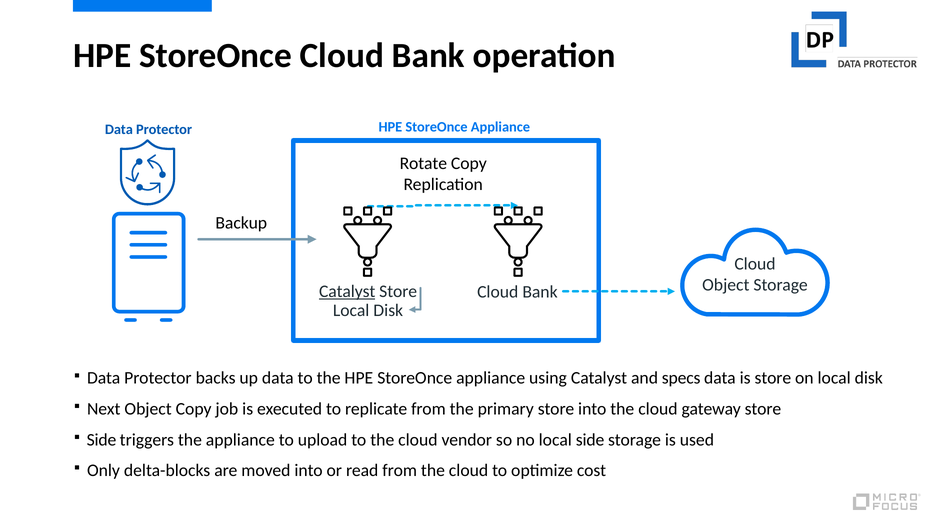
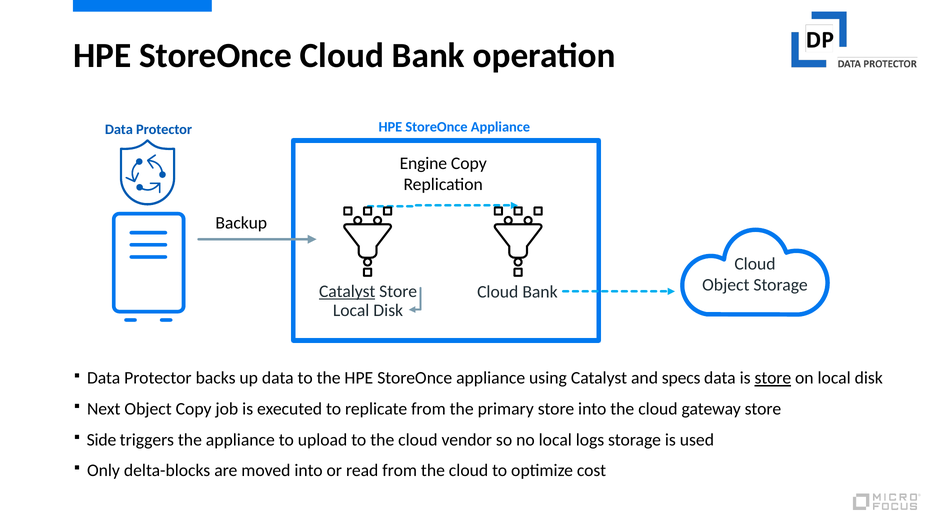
Rotate: Rotate -> Engine
store at (773, 378) underline: none -> present
local side: side -> logs
